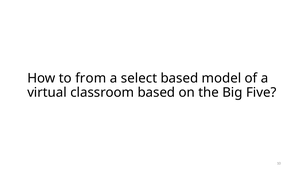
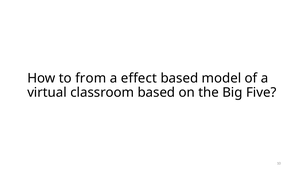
select: select -> effect
